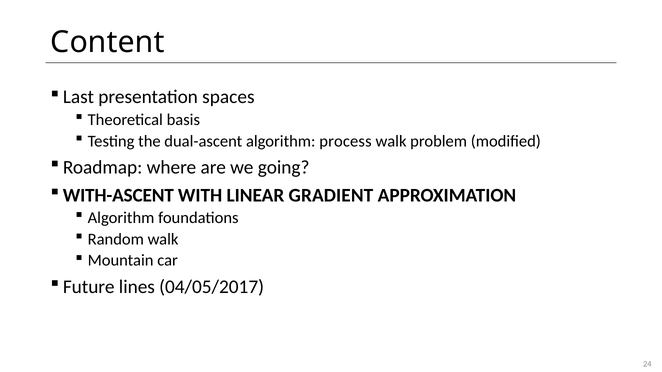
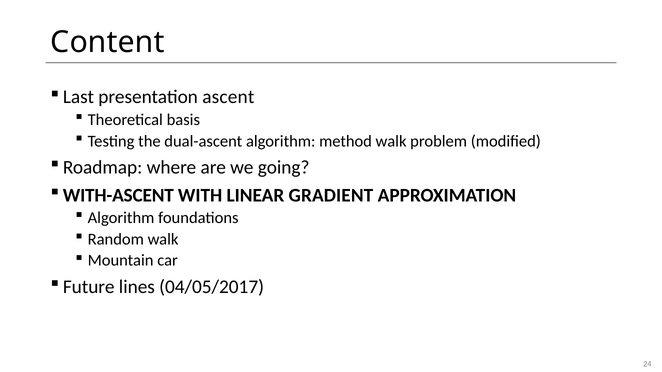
spaces: spaces -> ascent
process: process -> method
